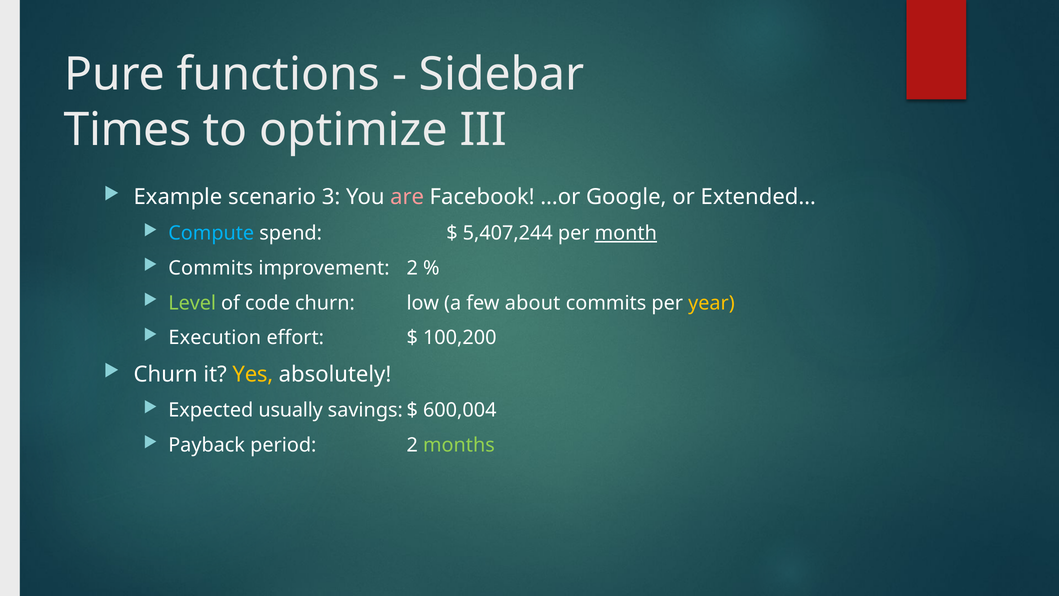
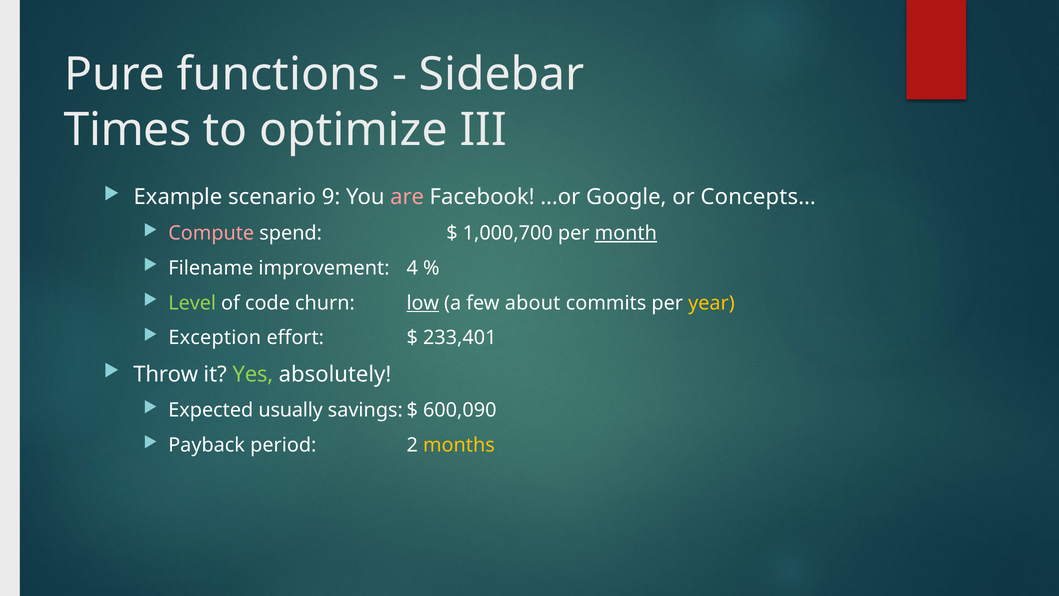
3: 3 -> 9
Extended…: Extended… -> Concepts…
Compute colour: light blue -> pink
5,407,244: 5,407,244 -> 1,000,700
Commits at (211, 268): Commits -> Filename
improvement 2: 2 -> 4
low underline: none -> present
Execution: Execution -> Exception
100,200: 100,200 -> 233,401
Churn at (166, 374): Churn -> Throw
Yes colour: yellow -> light green
600,004: 600,004 -> 600,090
months colour: light green -> yellow
